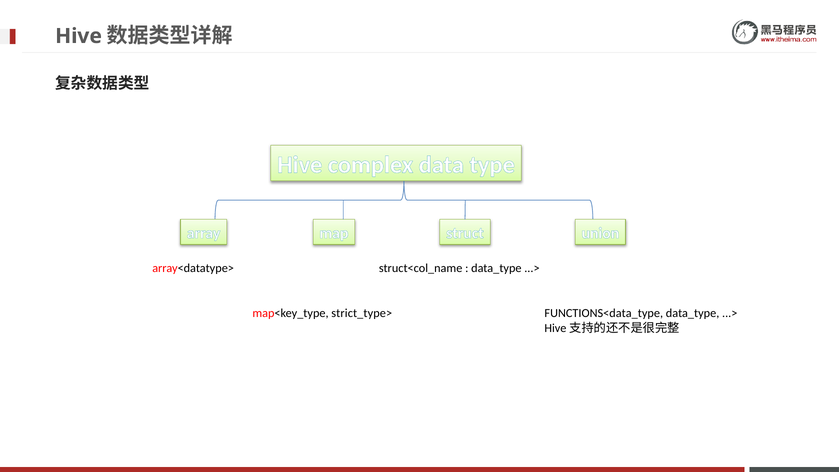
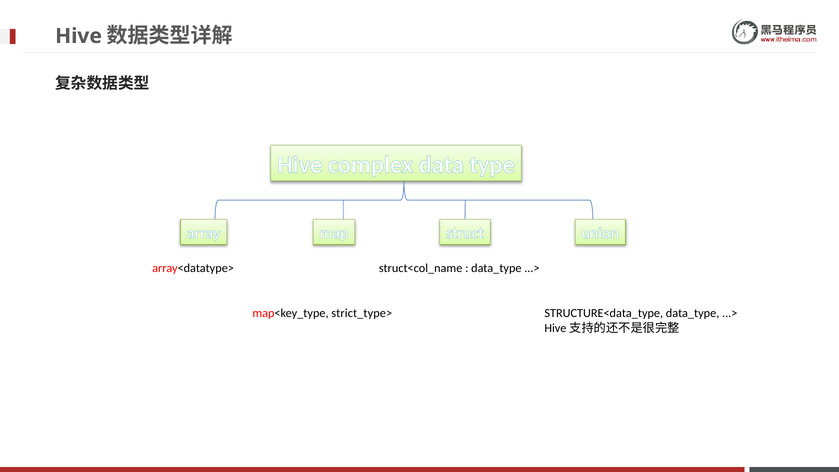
FUNCTIONS<data_type: FUNCTIONS<data_type -> STRUCTURE<data_type
